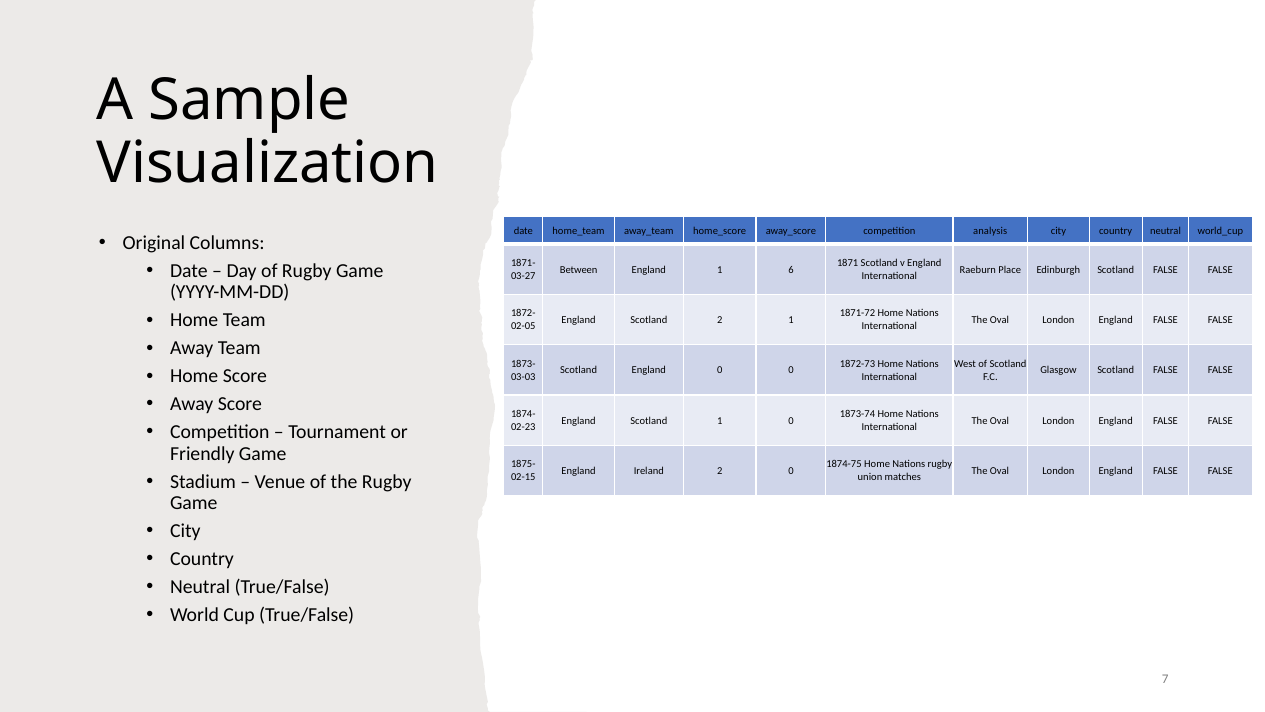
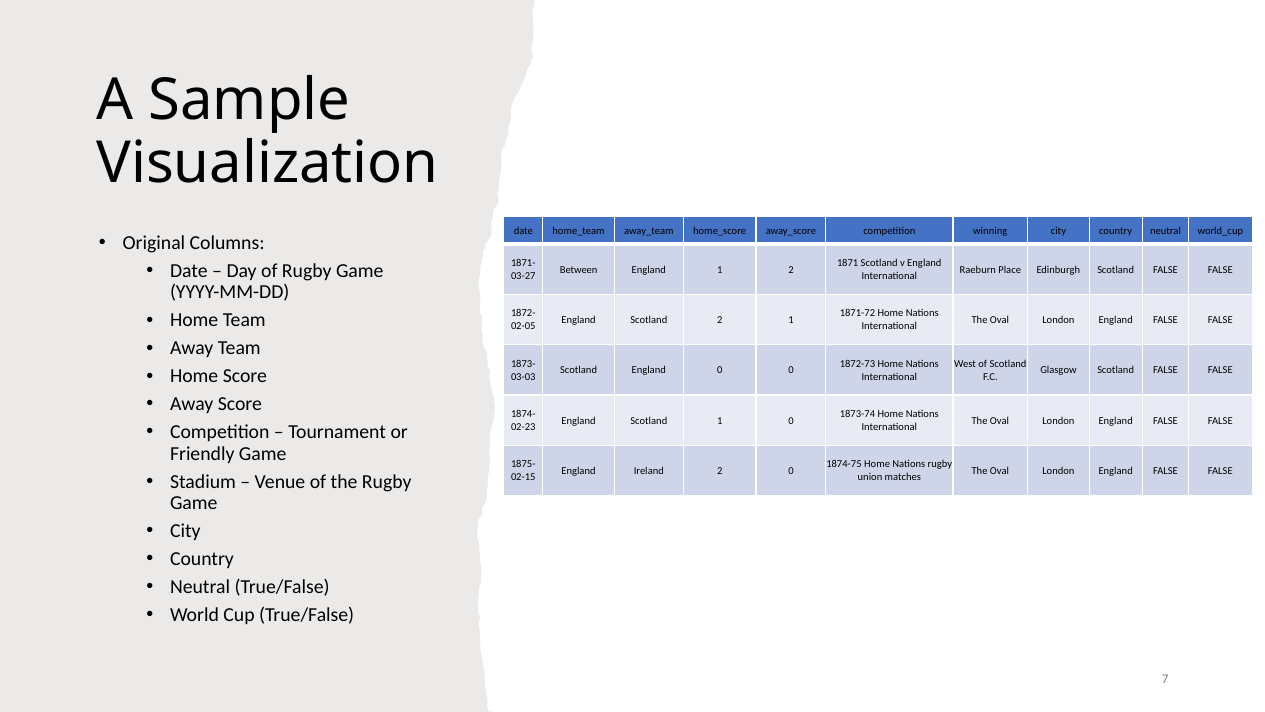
analysis: analysis -> winning
1 6: 6 -> 2
